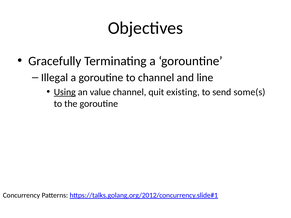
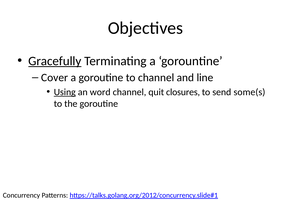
Gracefully underline: none -> present
Illegal: Illegal -> Cover
value: value -> word
existing: existing -> closures
